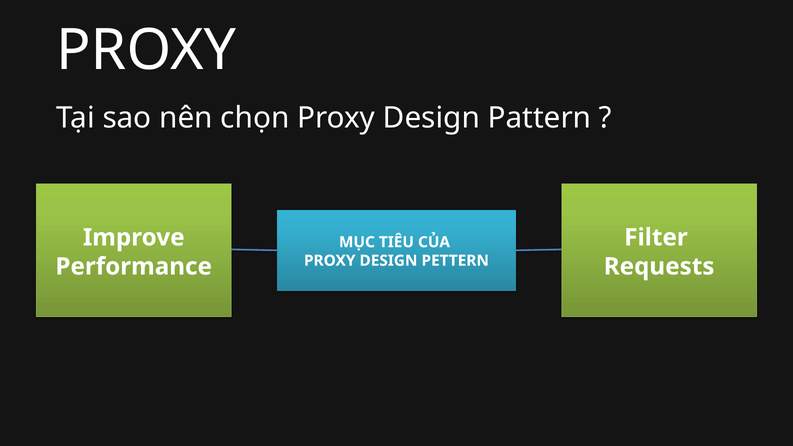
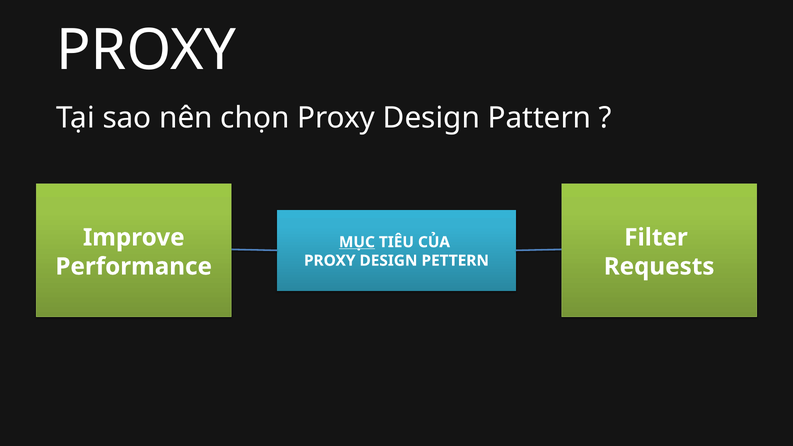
MỤC underline: none -> present
